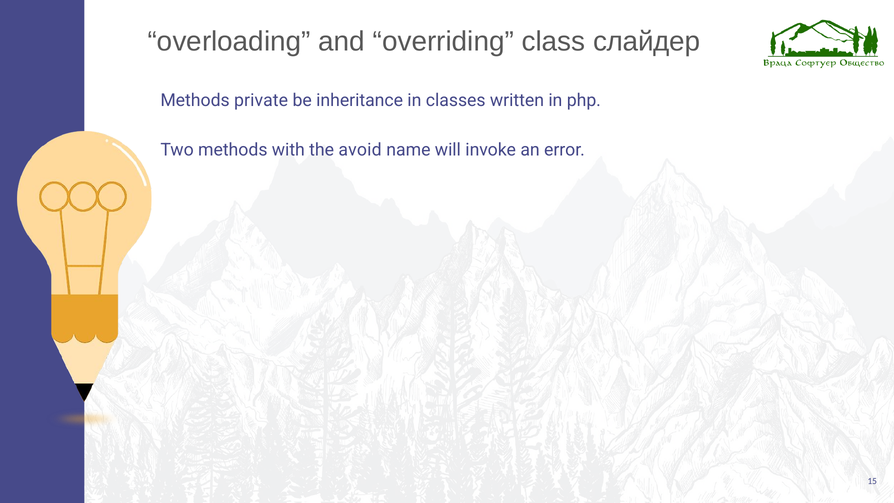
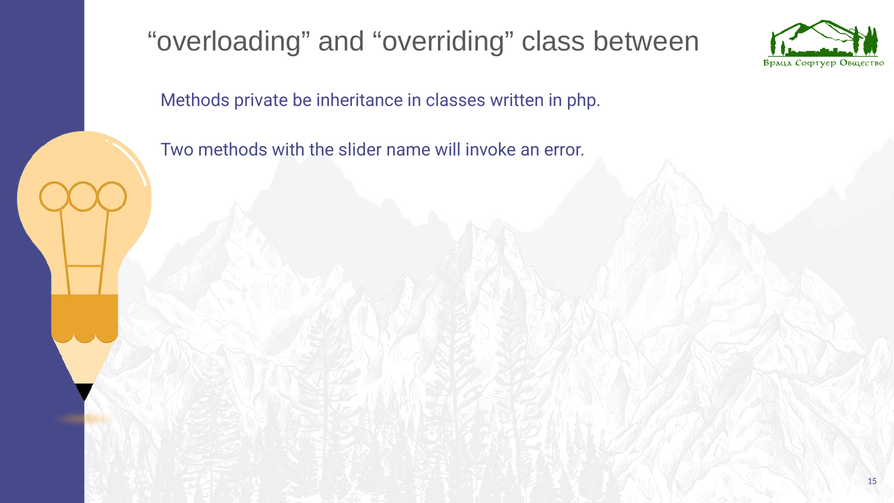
слайдер: слайдер -> between
avoid: avoid -> slider
